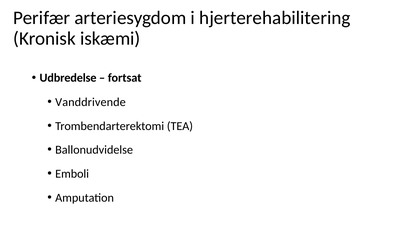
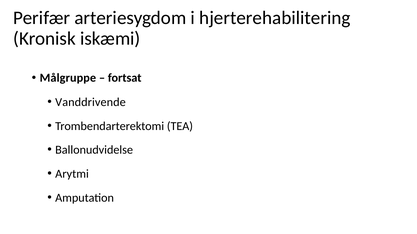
Udbredelse: Udbredelse -> Målgruppe
Emboli: Emboli -> Arytmi
